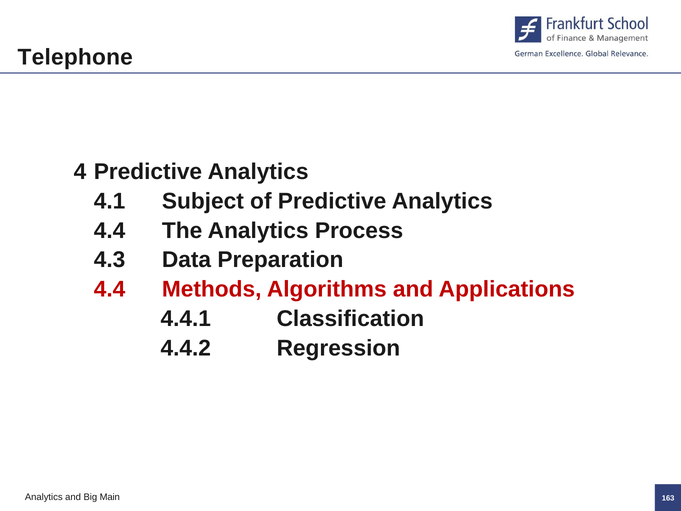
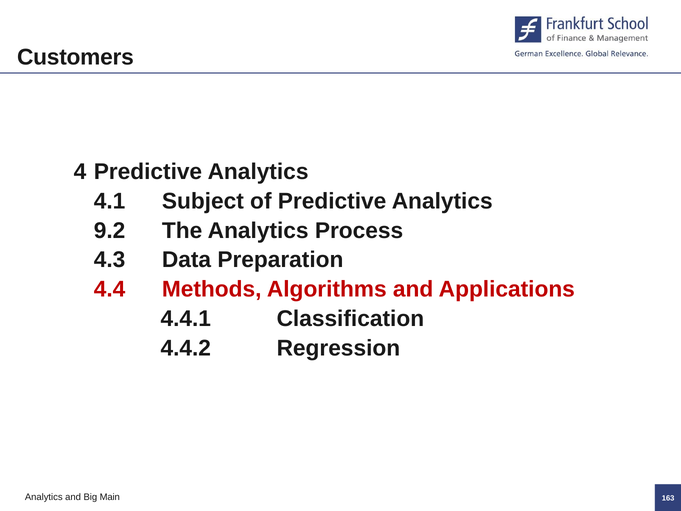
Telephone: Telephone -> Customers
4.4 at (110, 231): 4.4 -> 9.2
